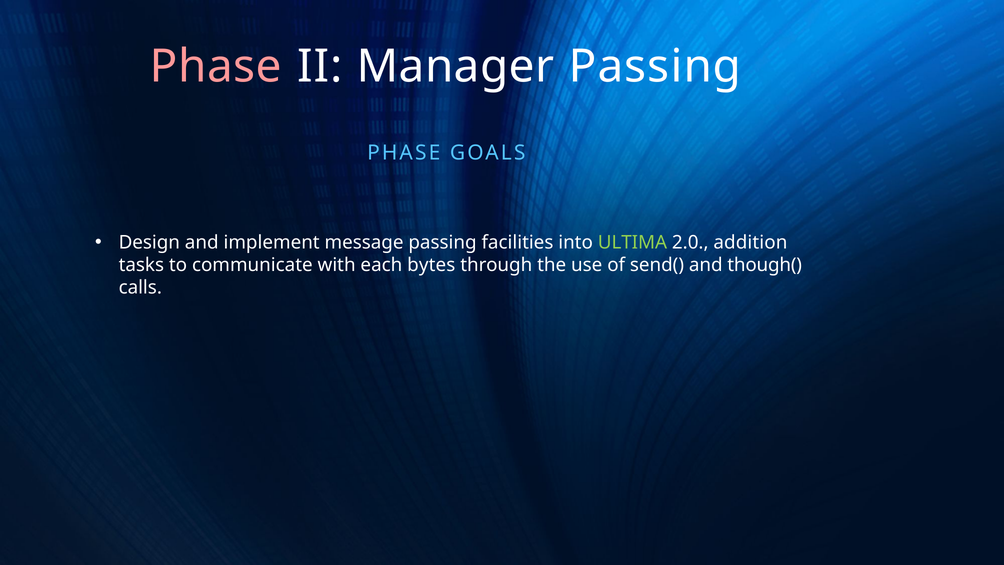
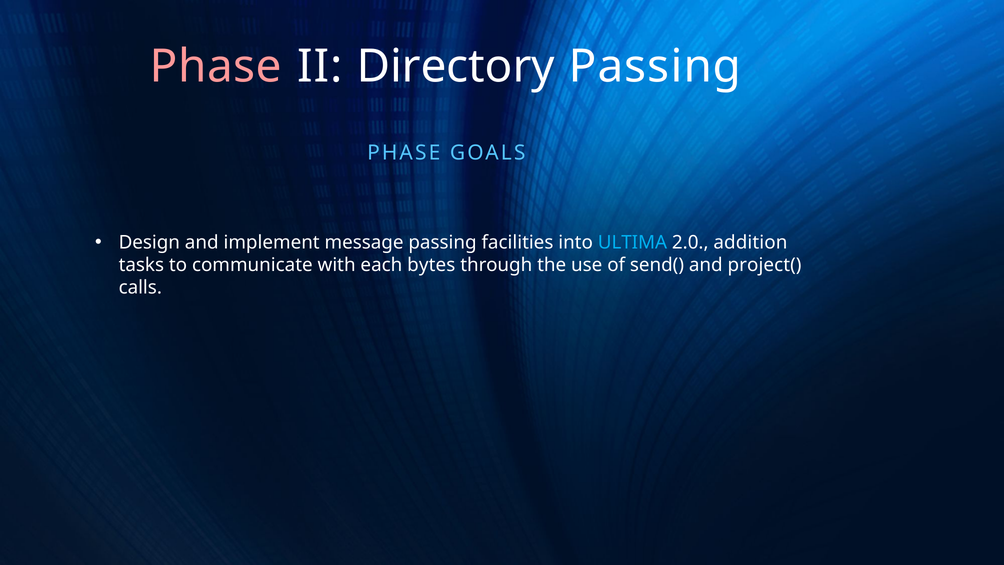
Manager: Manager -> Directory
ULTIMA colour: light green -> light blue
though(: though( -> project(
